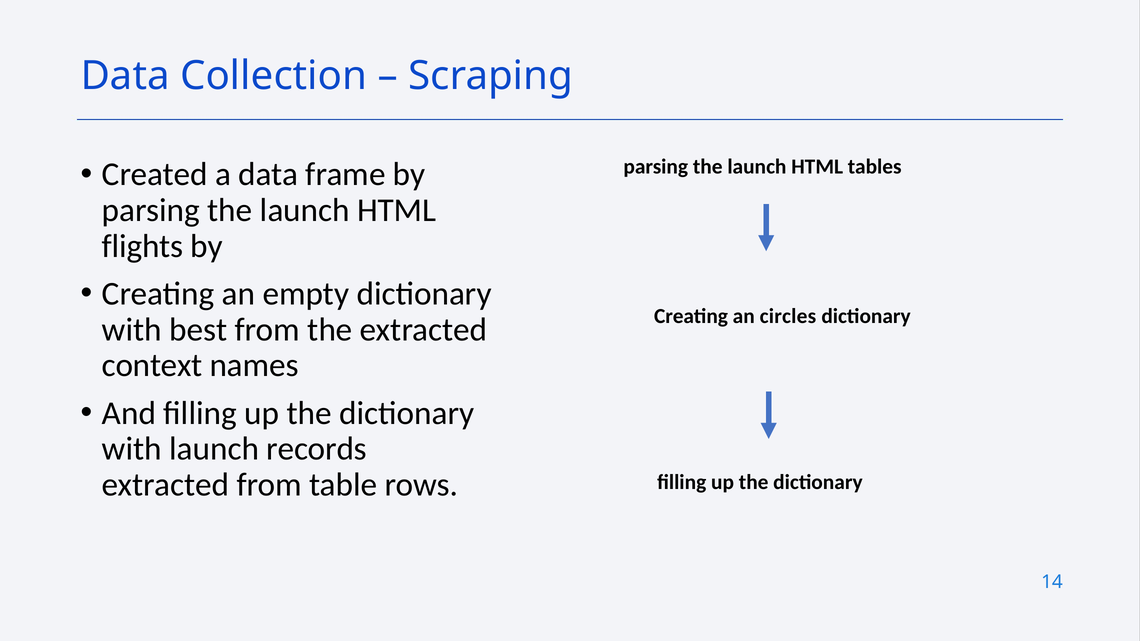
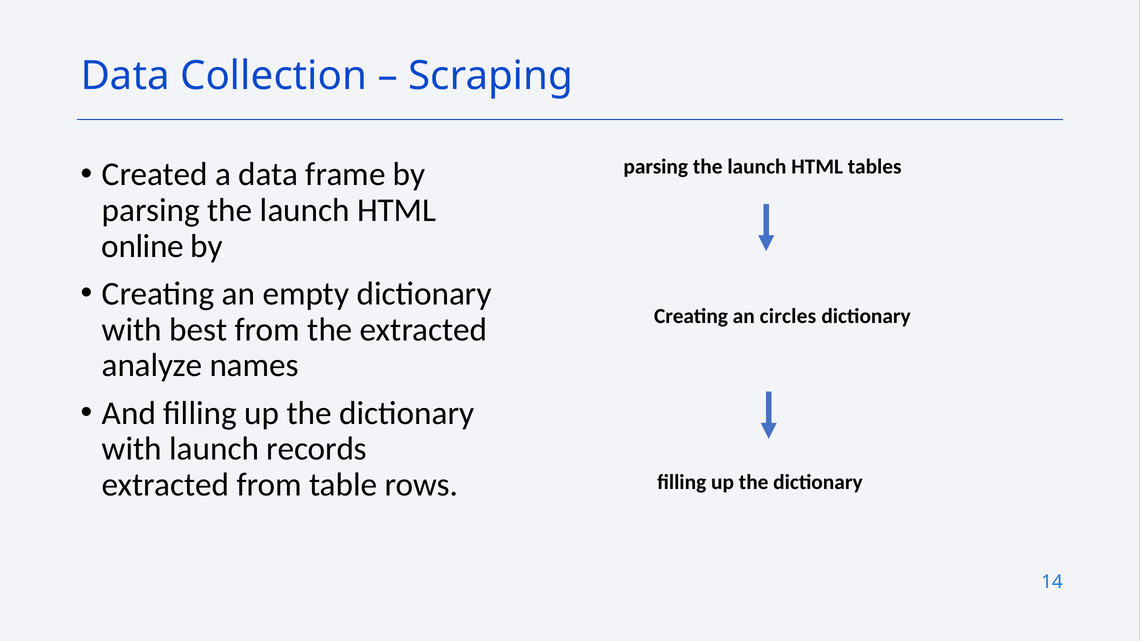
flights: flights -> online
context: context -> analyze
